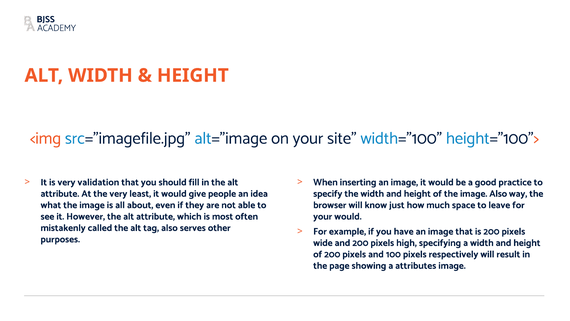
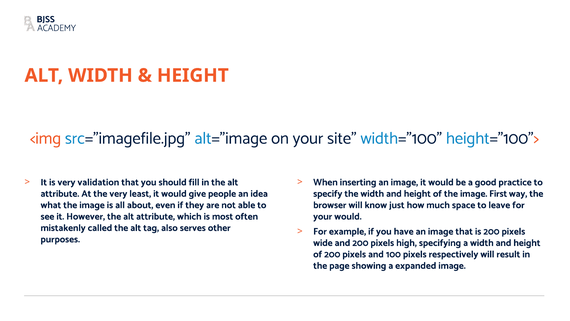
image Also: Also -> First
attributes: attributes -> expanded
